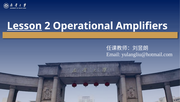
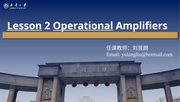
Operational underline: none -> present
